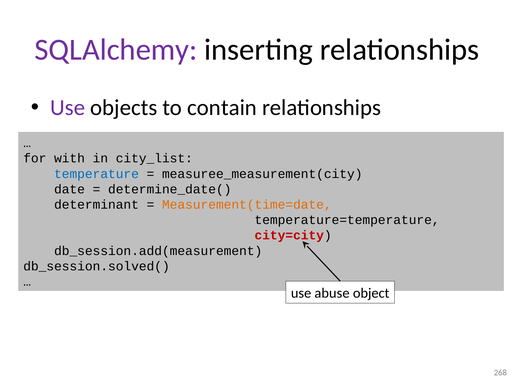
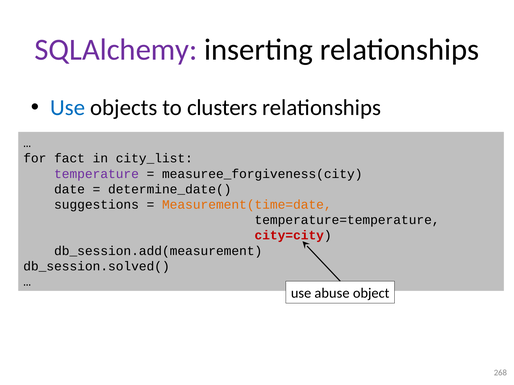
Use at (68, 108) colour: purple -> blue
contain: contain -> clusters
with: with -> fact
temperature colour: blue -> purple
measuree_measurement(city: measuree_measurement(city -> measuree_forgiveness(city
determinant: determinant -> suggestions
